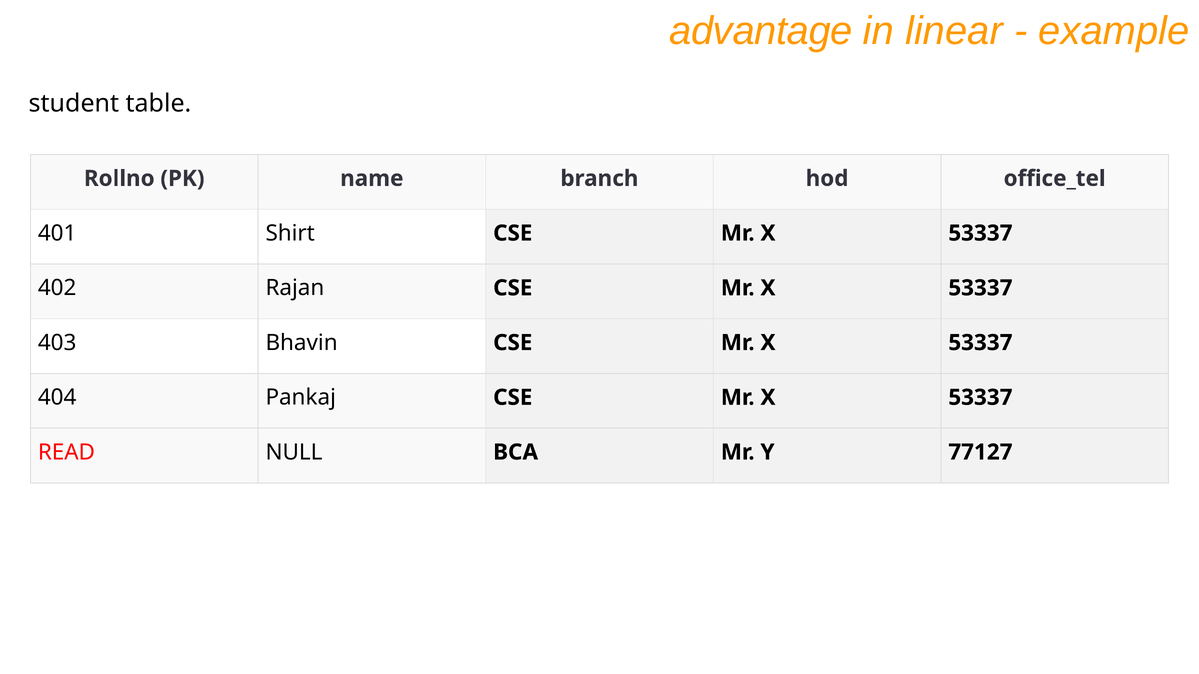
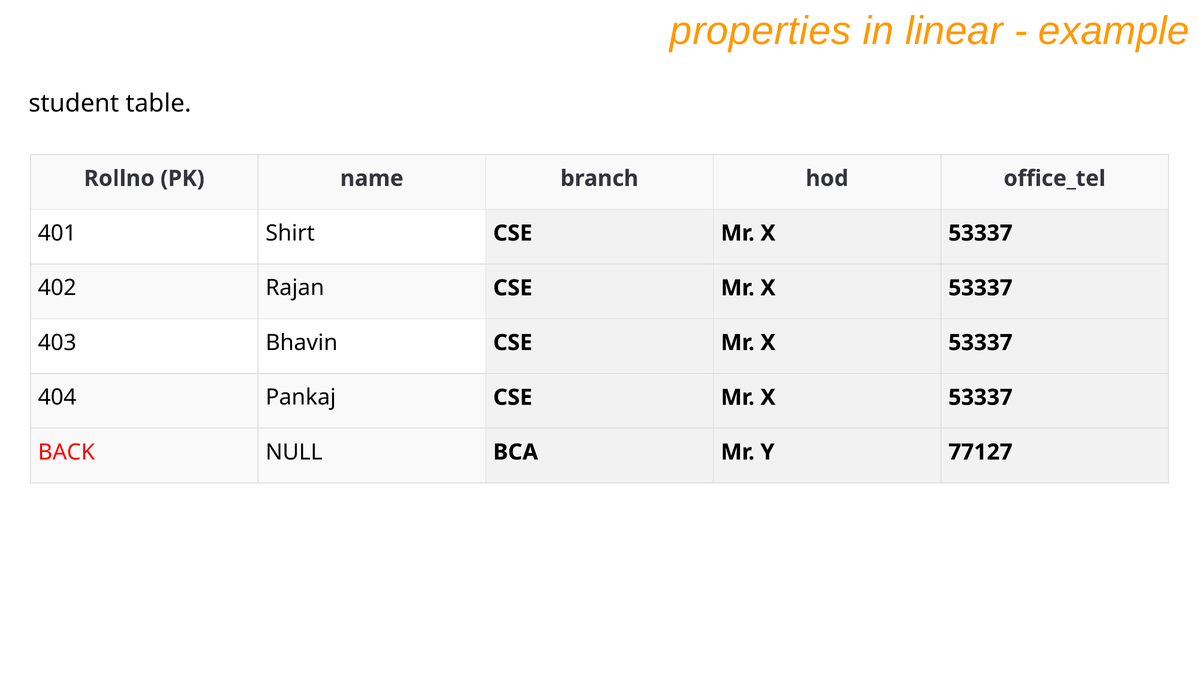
advantage: advantage -> properties
READ: READ -> BACK
